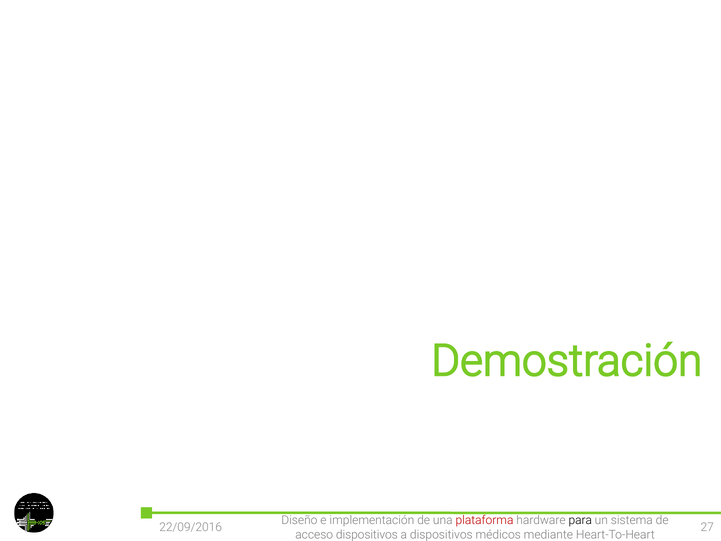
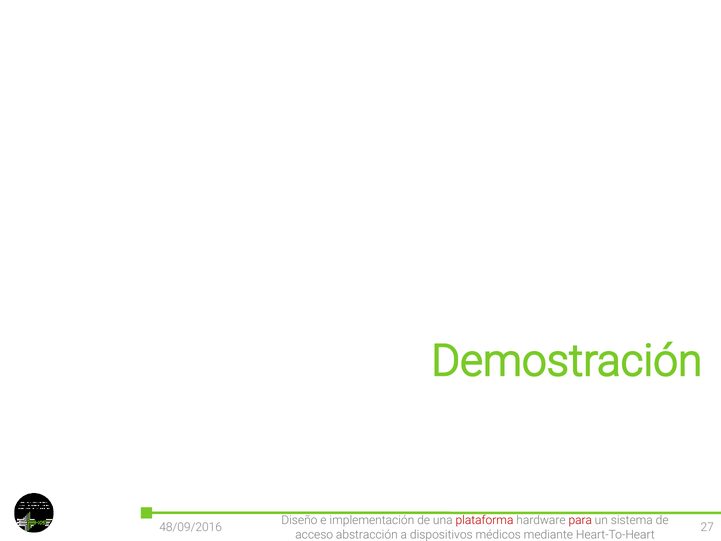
para colour: black -> red
22/09/2016: 22/09/2016 -> 48/09/2016
acceso dispositivos: dispositivos -> abstracción
